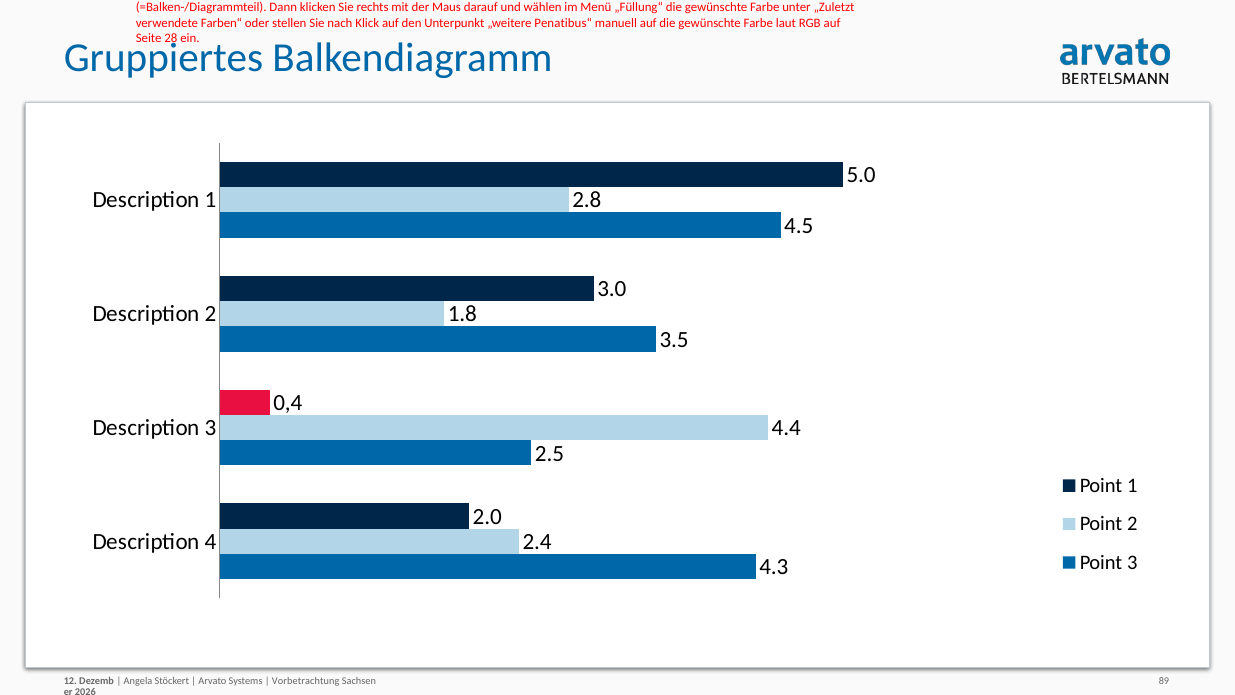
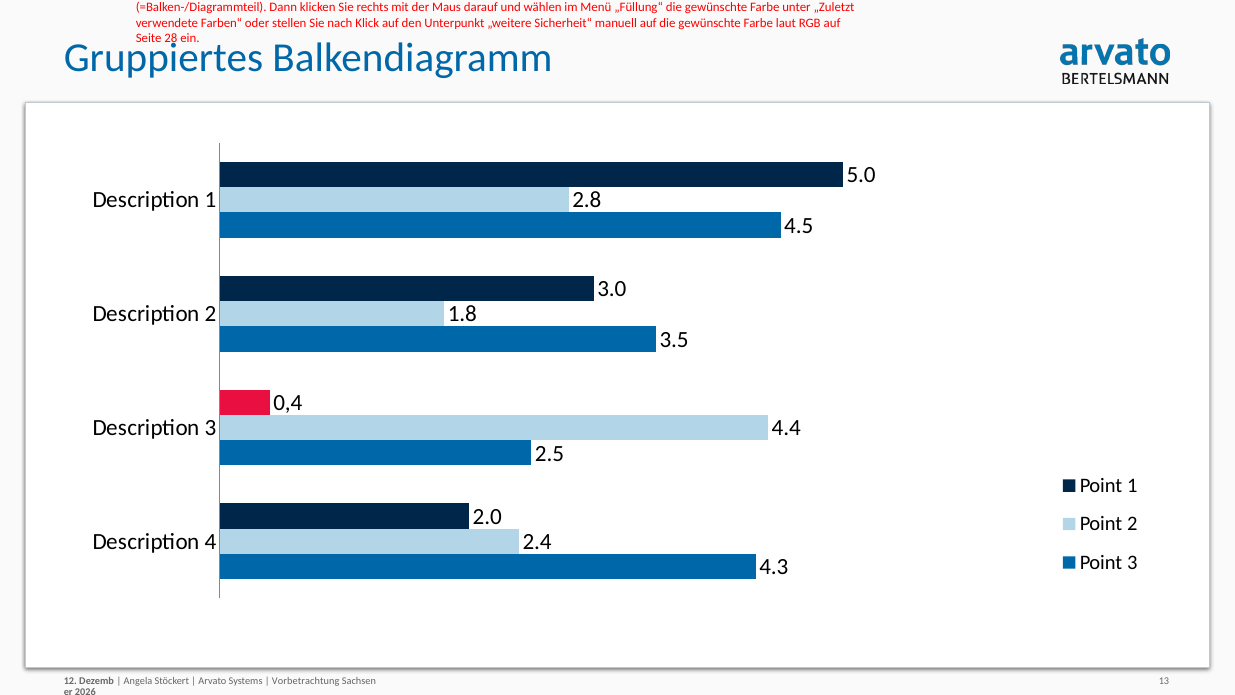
Penatibus“: Penatibus“ -> Sicherheit“
89: 89 -> 13
